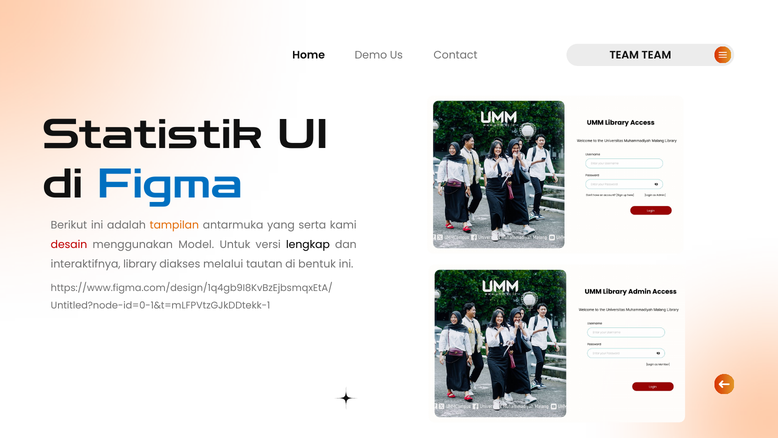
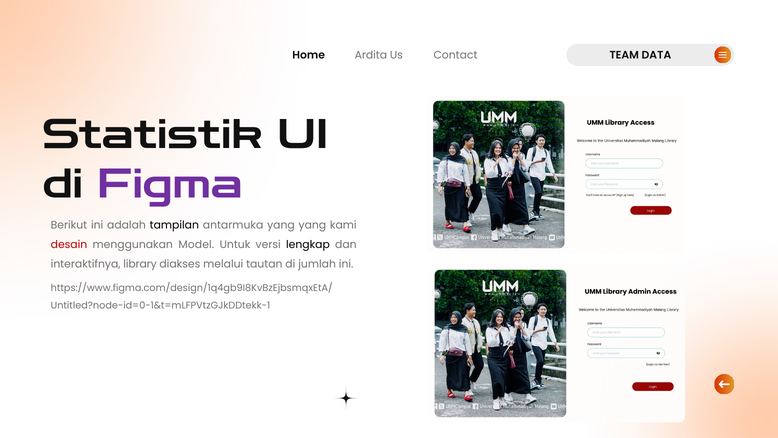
Demo: Demo -> Ardita
TEAM TEAM: TEAM -> DATA
Figma colour: blue -> purple
tampilan colour: orange -> black
yang serta: serta -> yang
bentuk: bentuk -> jumlah
